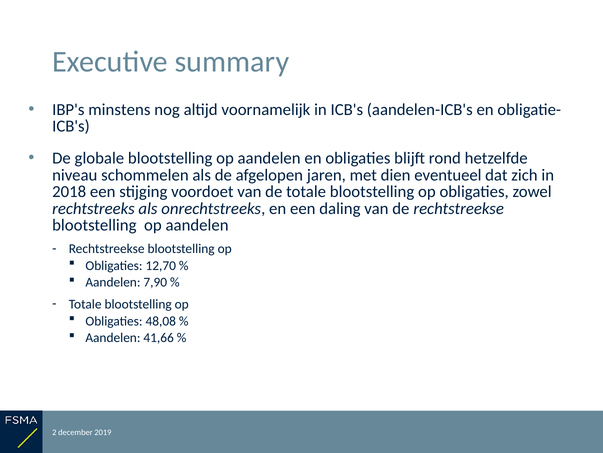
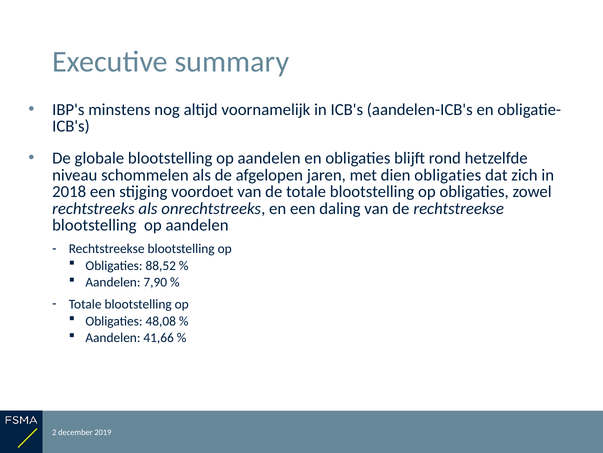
dien eventueel: eventueel -> obligaties
12,70: 12,70 -> 88,52
